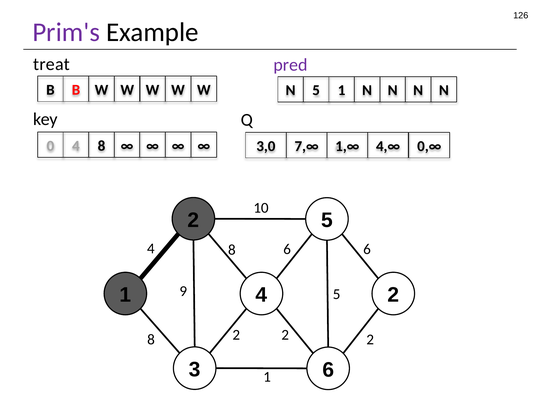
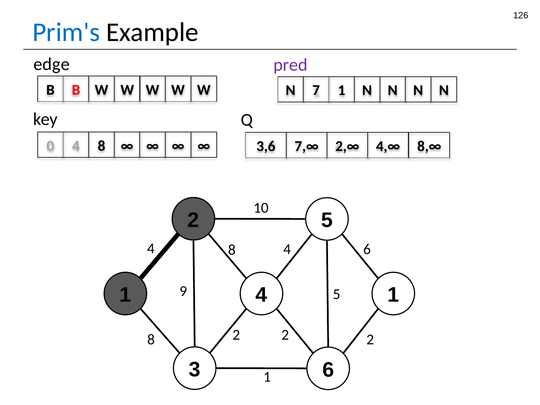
Prim's colour: purple -> blue
treat: treat -> edge
N 5: 5 -> 7
3,0: 3,0 -> 3,6
1,∞: 1,∞ -> 2,∞
0,∞: 0,∞ -> 8,∞
8 6: 6 -> 4
4 2: 2 -> 1
